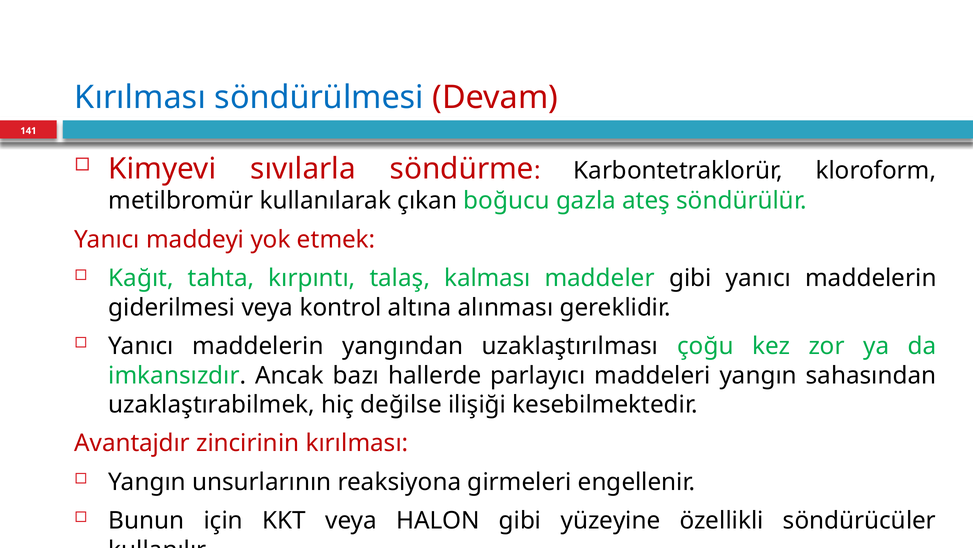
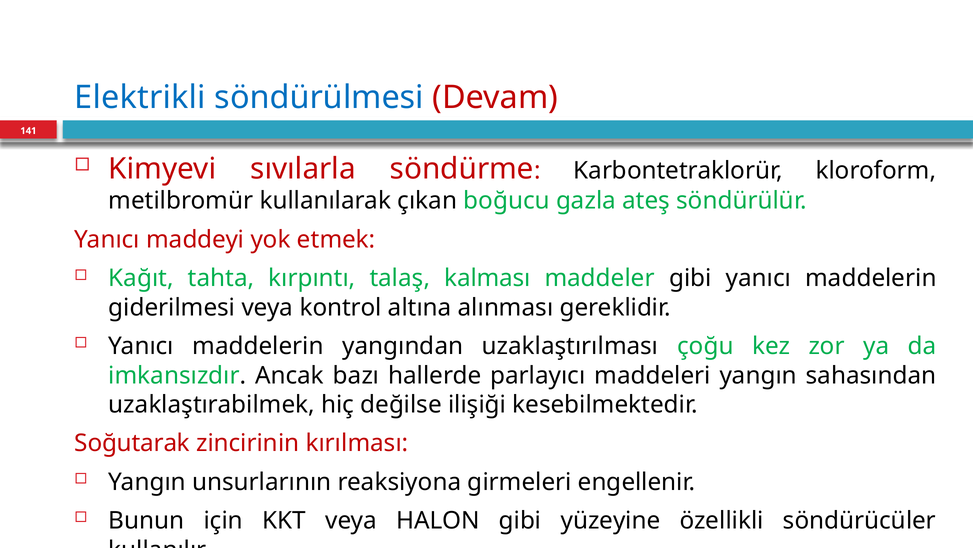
Kırılması at (140, 98): Kırılması -> Elektrikli
Avantajdır: Avantajdır -> Soğutarak
